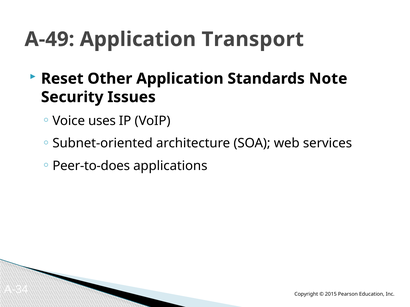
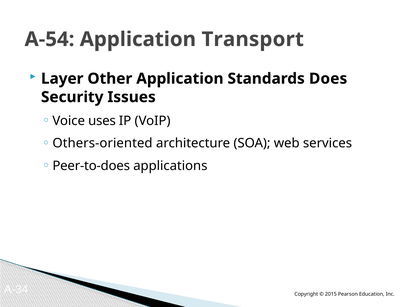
A-49: A-49 -> A-54
Reset: Reset -> Layer
Note: Note -> Does
Subnet-oriented: Subnet-oriented -> Others-oriented
